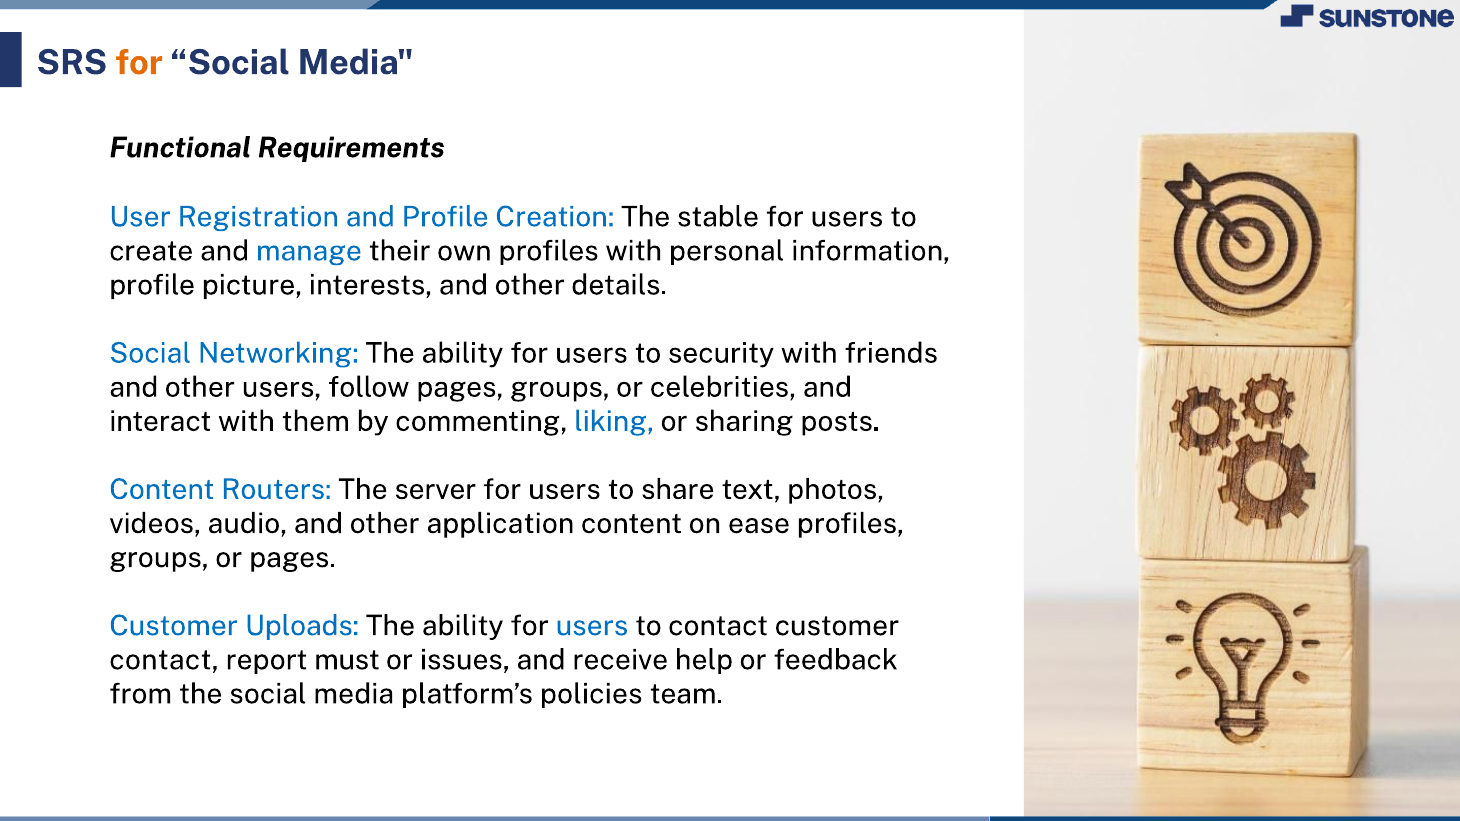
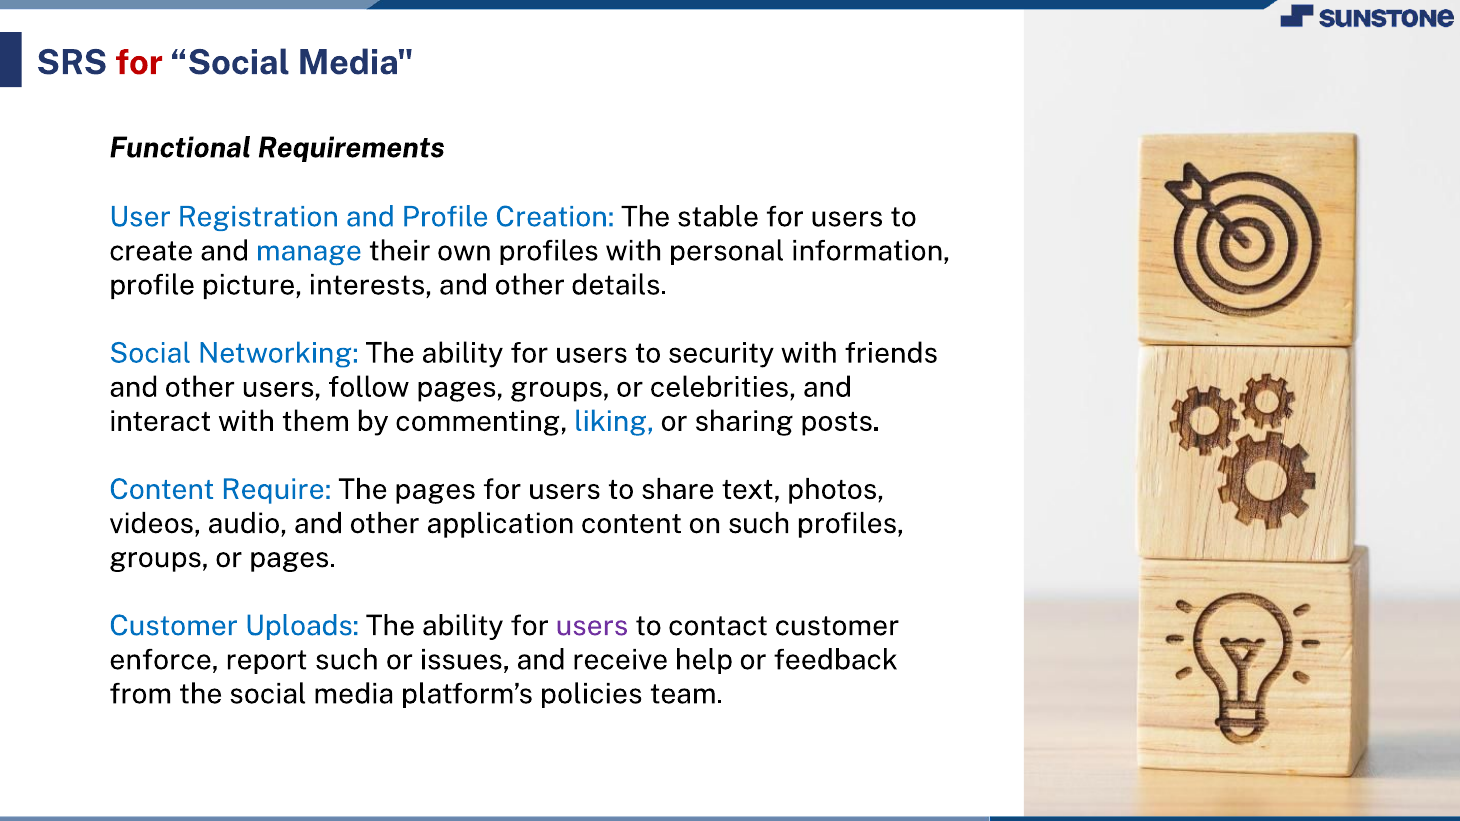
for at (139, 63) colour: orange -> red
Routers: Routers -> Require
The server: server -> pages
on ease: ease -> such
users at (592, 626) colour: blue -> purple
contact at (164, 660): contact -> enforce
report must: must -> such
